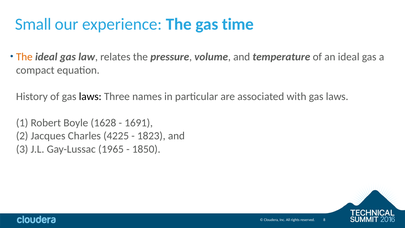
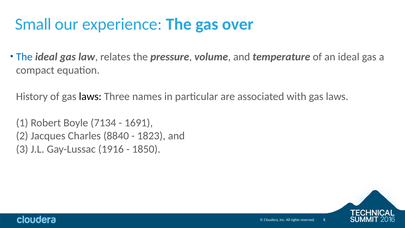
time: time -> over
The at (24, 57) colour: orange -> blue
1628: 1628 -> 7134
4225: 4225 -> 8840
1965: 1965 -> 1916
